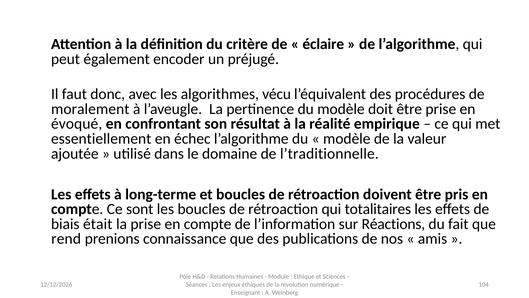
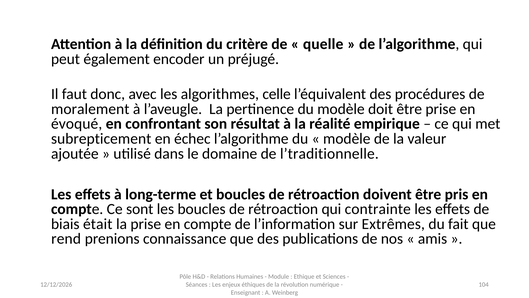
éclaire: éclaire -> quelle
vécu: vécu -> celle
essentiellement: essentiellement -> subrepticement
totalitaires: totalitaires -> contrainte
Réactions: Réactions -> Extrêmes
